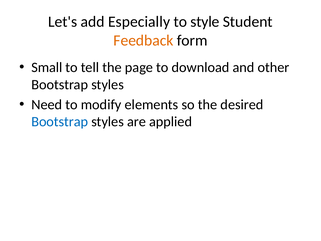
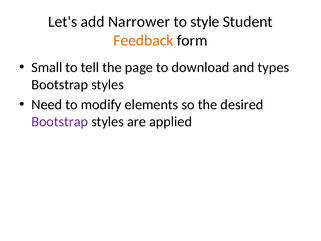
Especially: Especially -> Narrower
other: other -> types
Bootstrap at (60, 122) colour: blue -> purple
